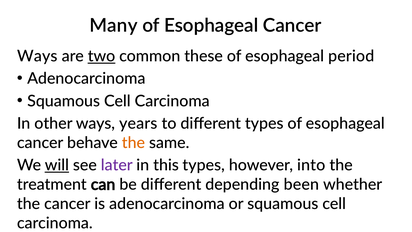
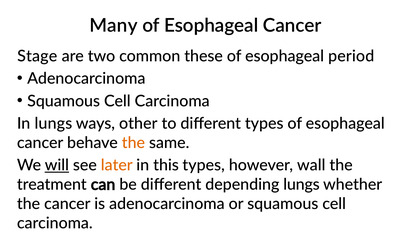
Ways at (37, 56): Ways -> Stage
two underline: present -> none
In other: other -> lungs
years: years -> other
later colour: purple -> orange
into: into -> wall
depending been: been -> lungs
